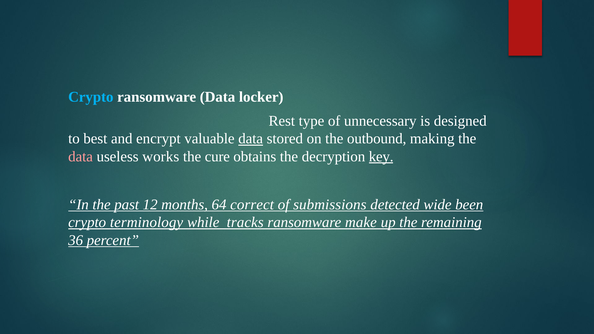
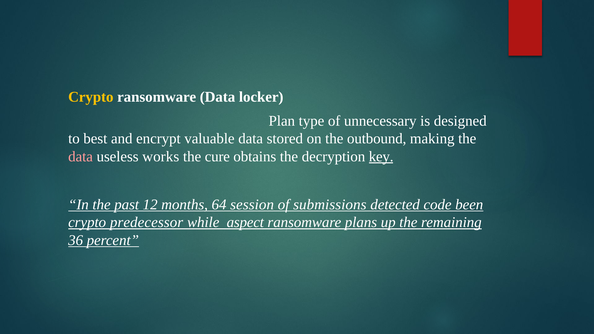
Crypto at (91, 97) colour: light blue -> yellow
Rest: Rest -> Plan
data at (251, 139) underline: present -> none
correct: correct -> session
wide: wide -> code
terminology: terminology -> predecessor
tracks: tracks -> aspect
make: make -> plans
